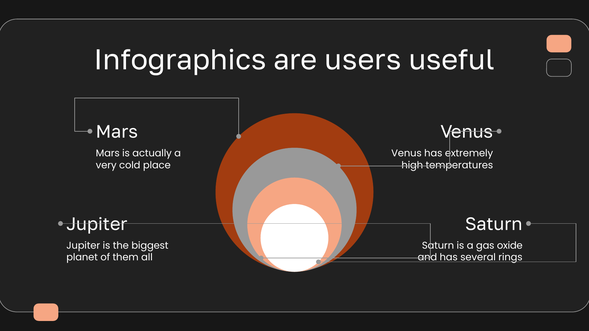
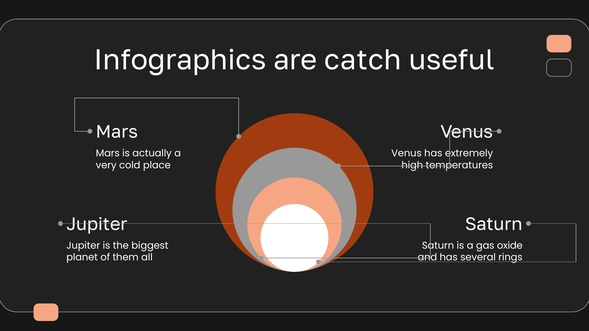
users: users -> catch
